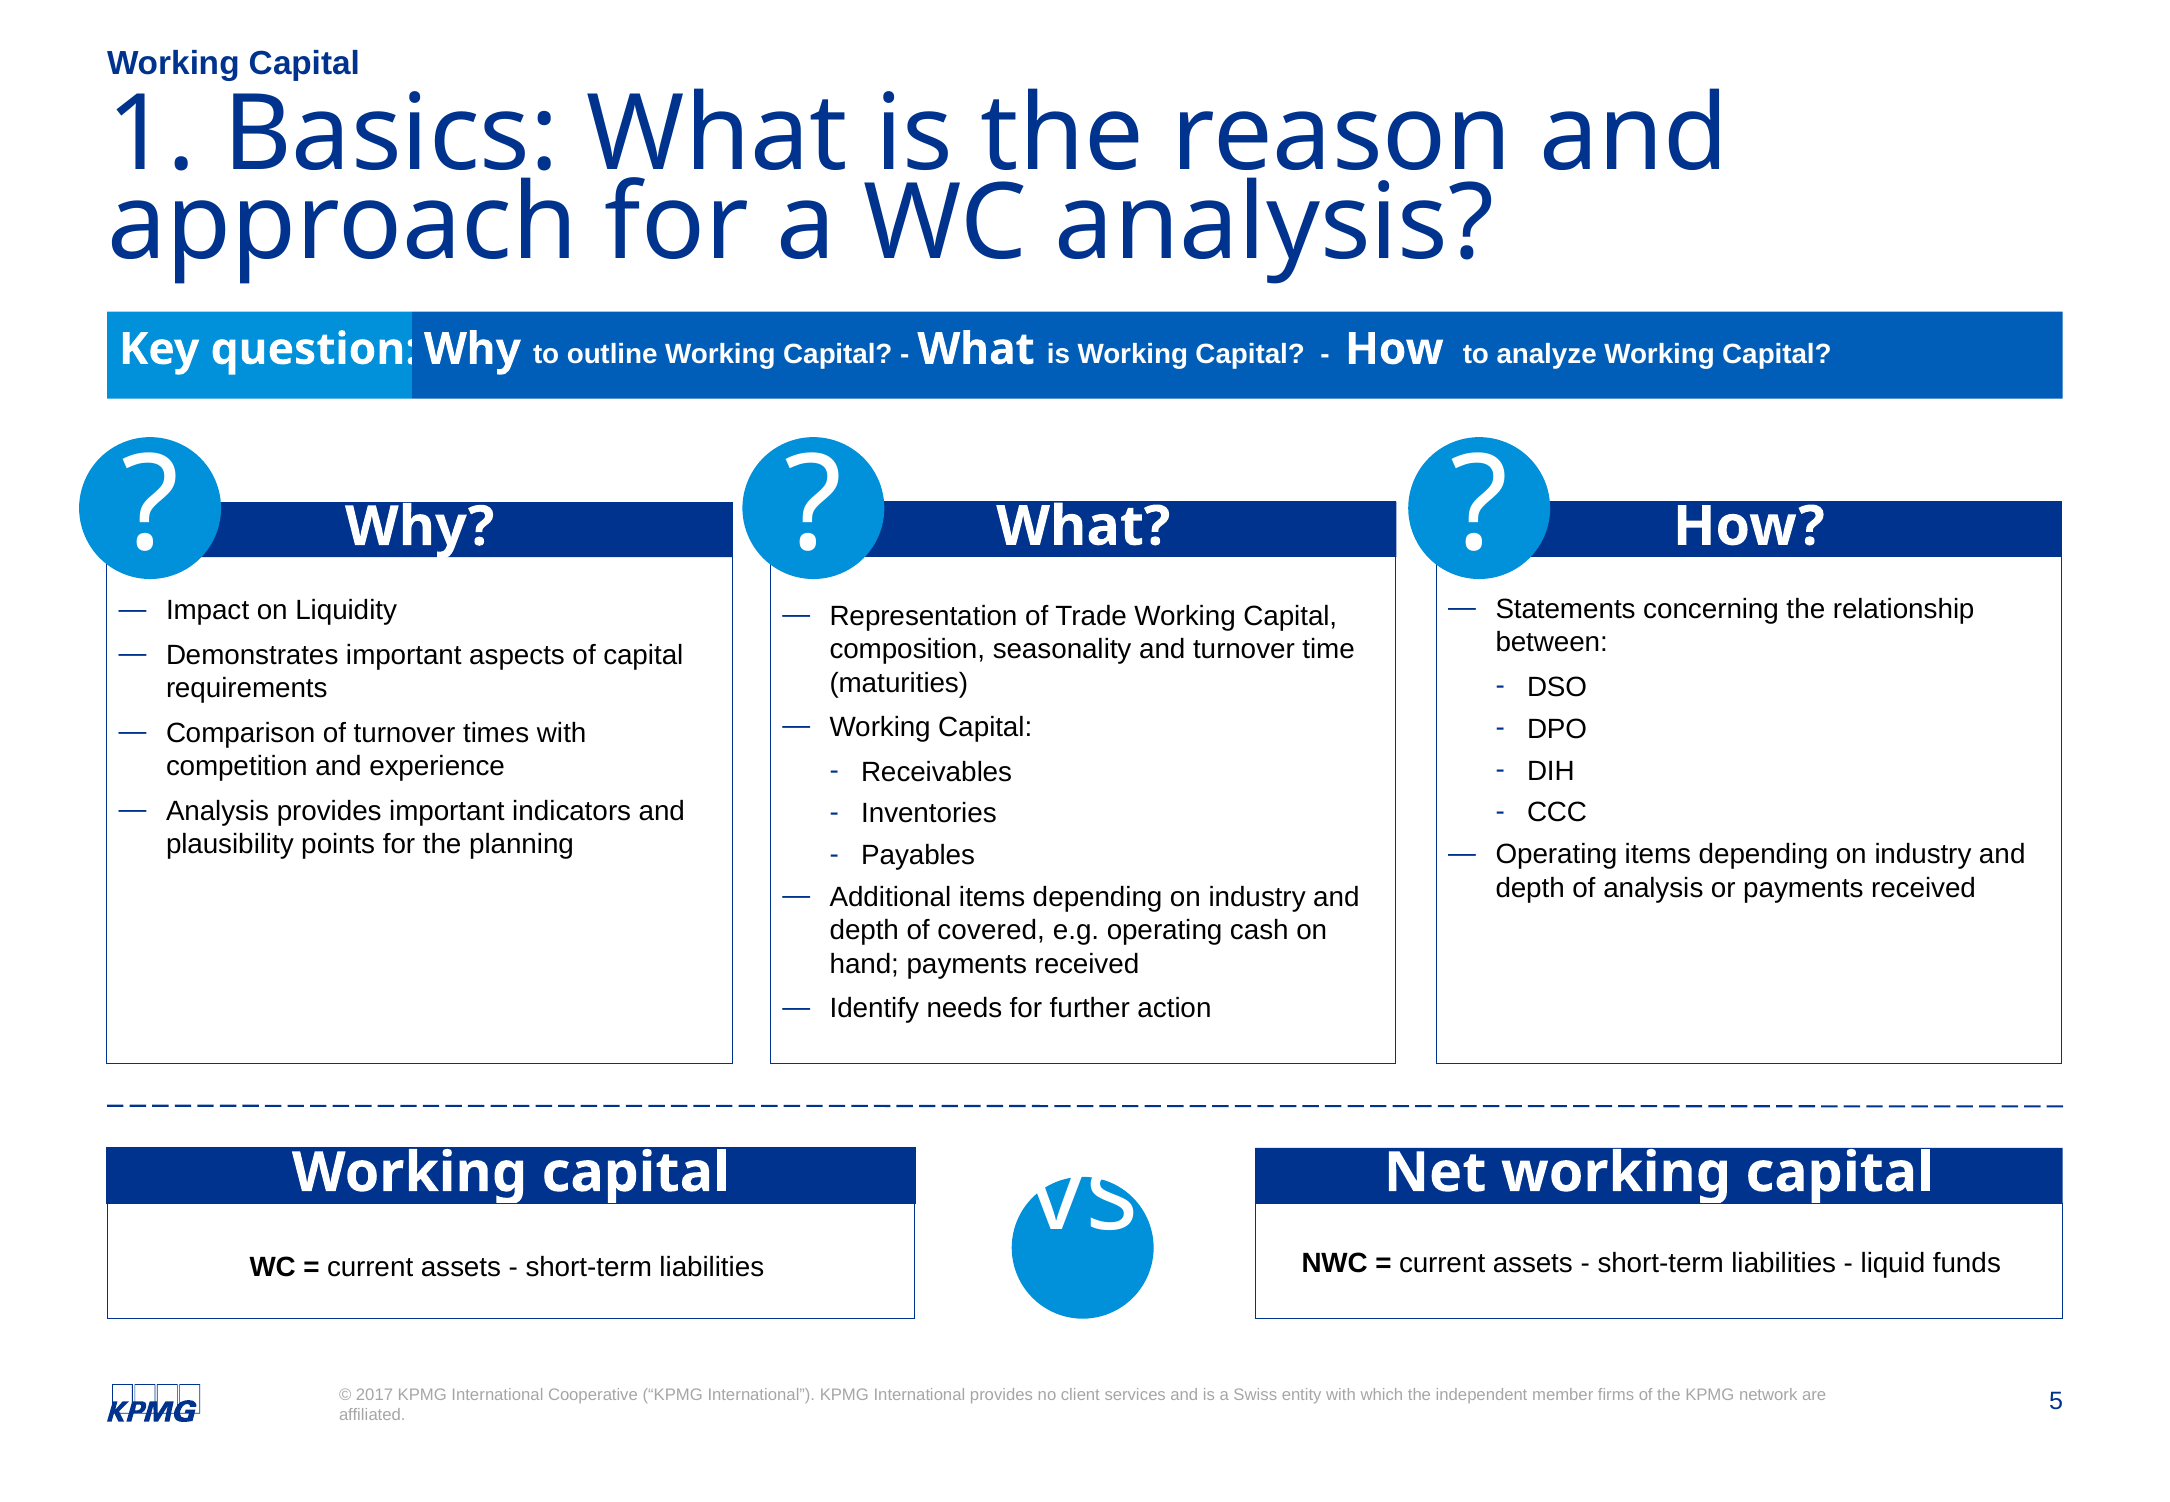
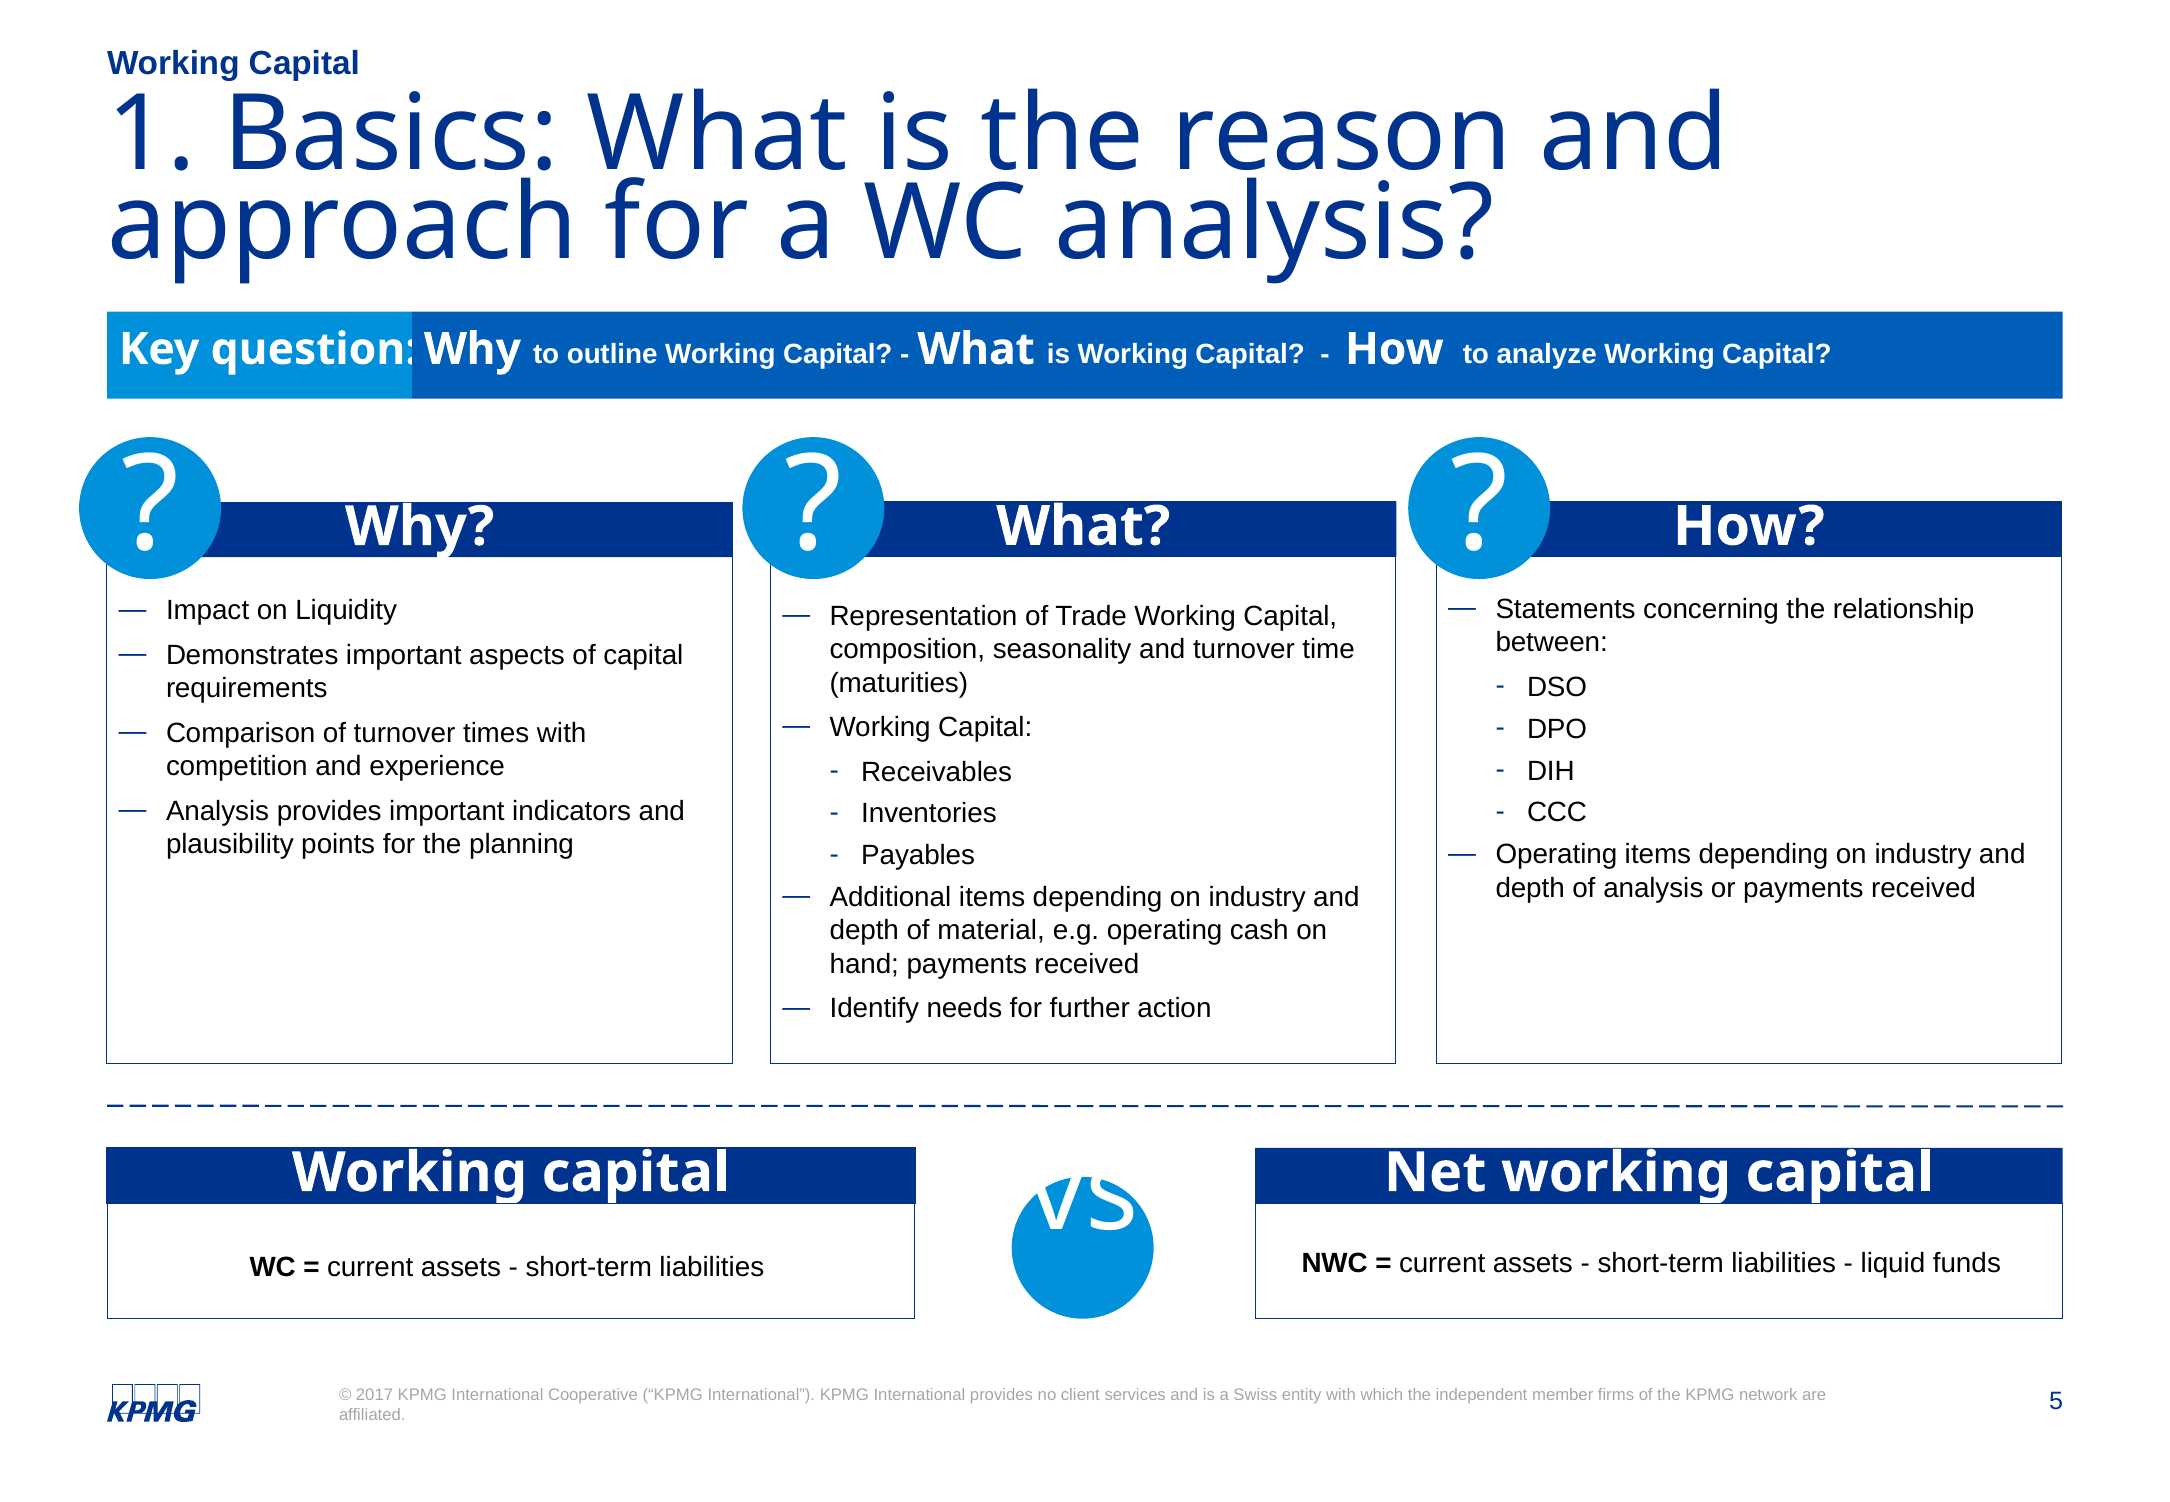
covered: covered -> material
